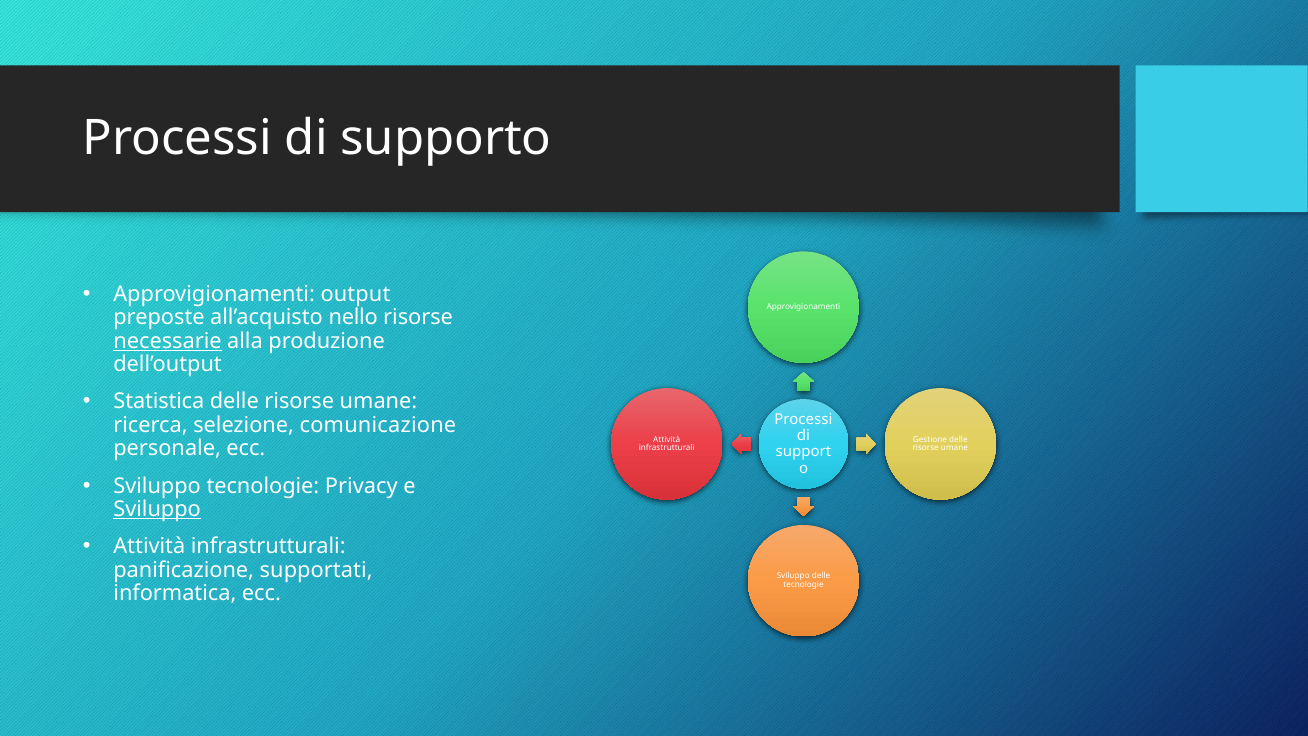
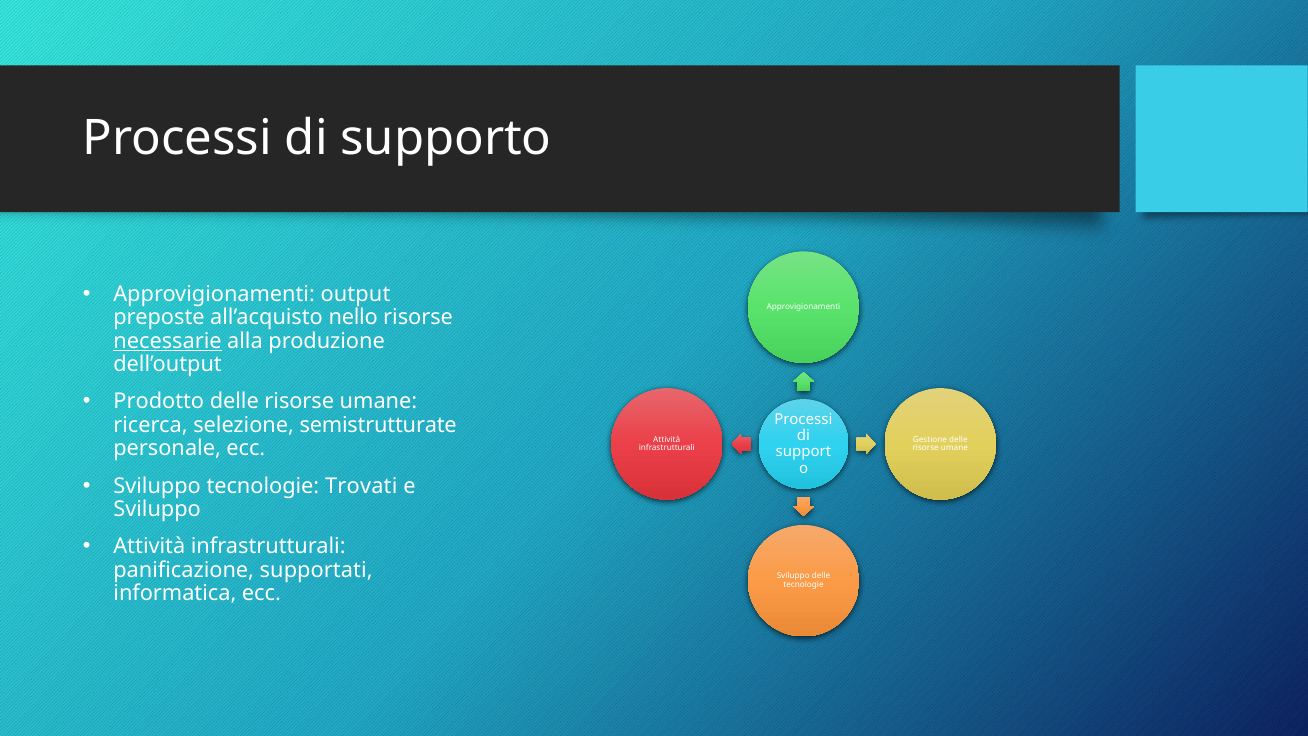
Statistica: Statistica -> Prodotto
comunicazione: comunicazione -> semistrutturate
Privacy: Privacy -> Trovati
Sviluppo at (157, 509) underline: present -> none
